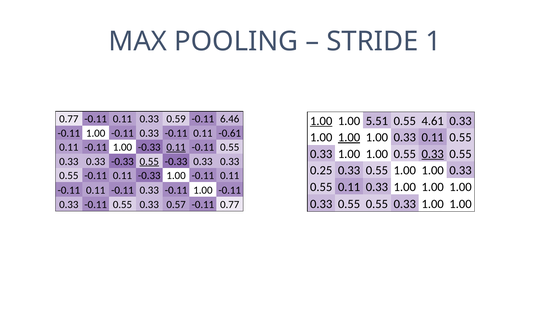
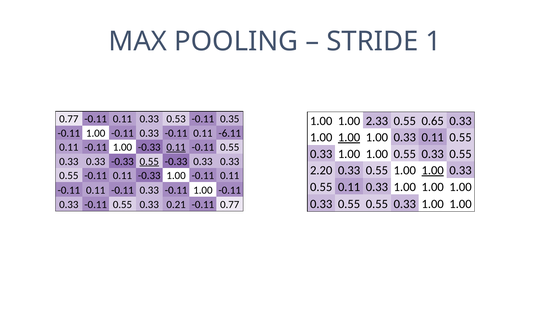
0.59: 0.59 -> 0.53
6.46: 6.46 -> 0.35
1.00 at (321, 121) underline: present -> none
5.51: 5.51 -> 2.33
4.61: 4.61 -> 0.65
-0.61: -0.61 -> -6.11
0.33 at (433, 154) underline: present -> none
0.25: 0.25 -> 2.20
1.00 at (433, 171) underline: none -> present
0.57: 0.57 -> 0.21
